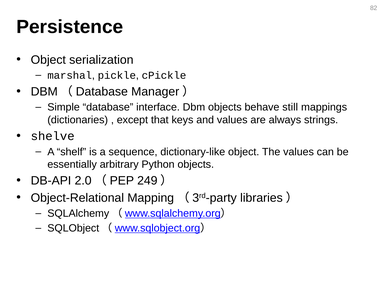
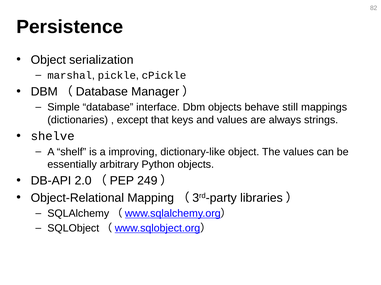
sequence: sequence -> improving
